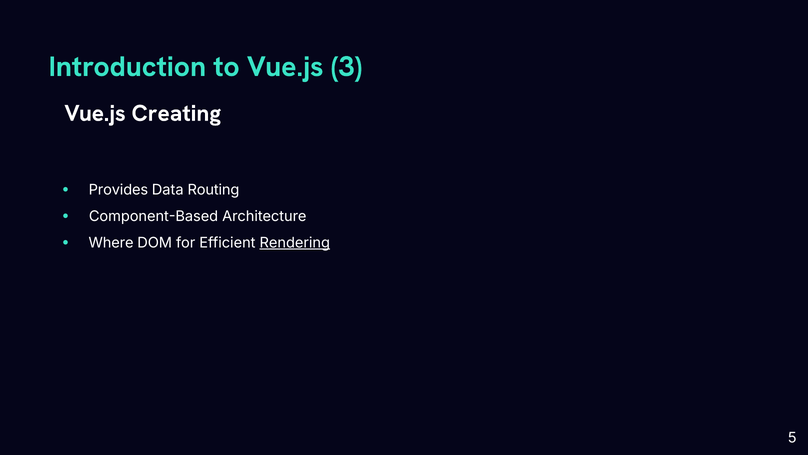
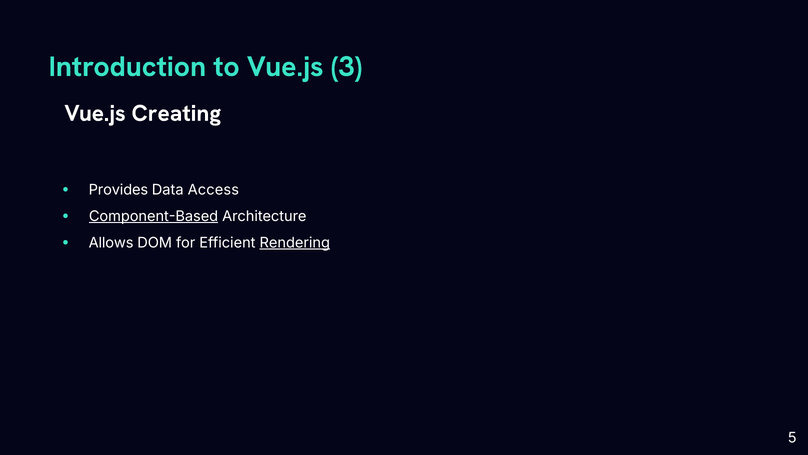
Routing: Routing -> Access
Component-Based underline: none -> present
Where: Where -> Allows
